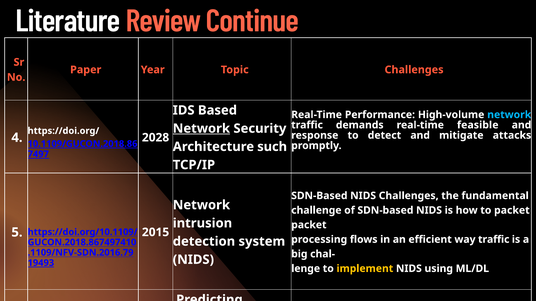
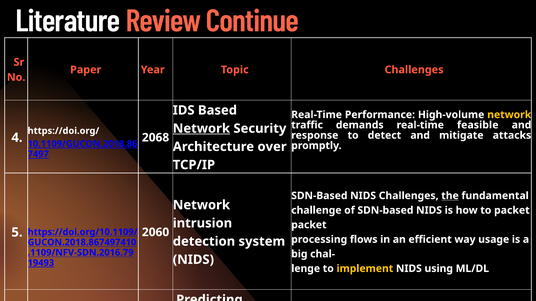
network at (509, 115) colour: light blue -> yellow
2028: 2028 -> 2068
Architecture such: such -> over
the underline: none -> present
2015: 2015 -> 2060
way traffic: traffic -> usage
